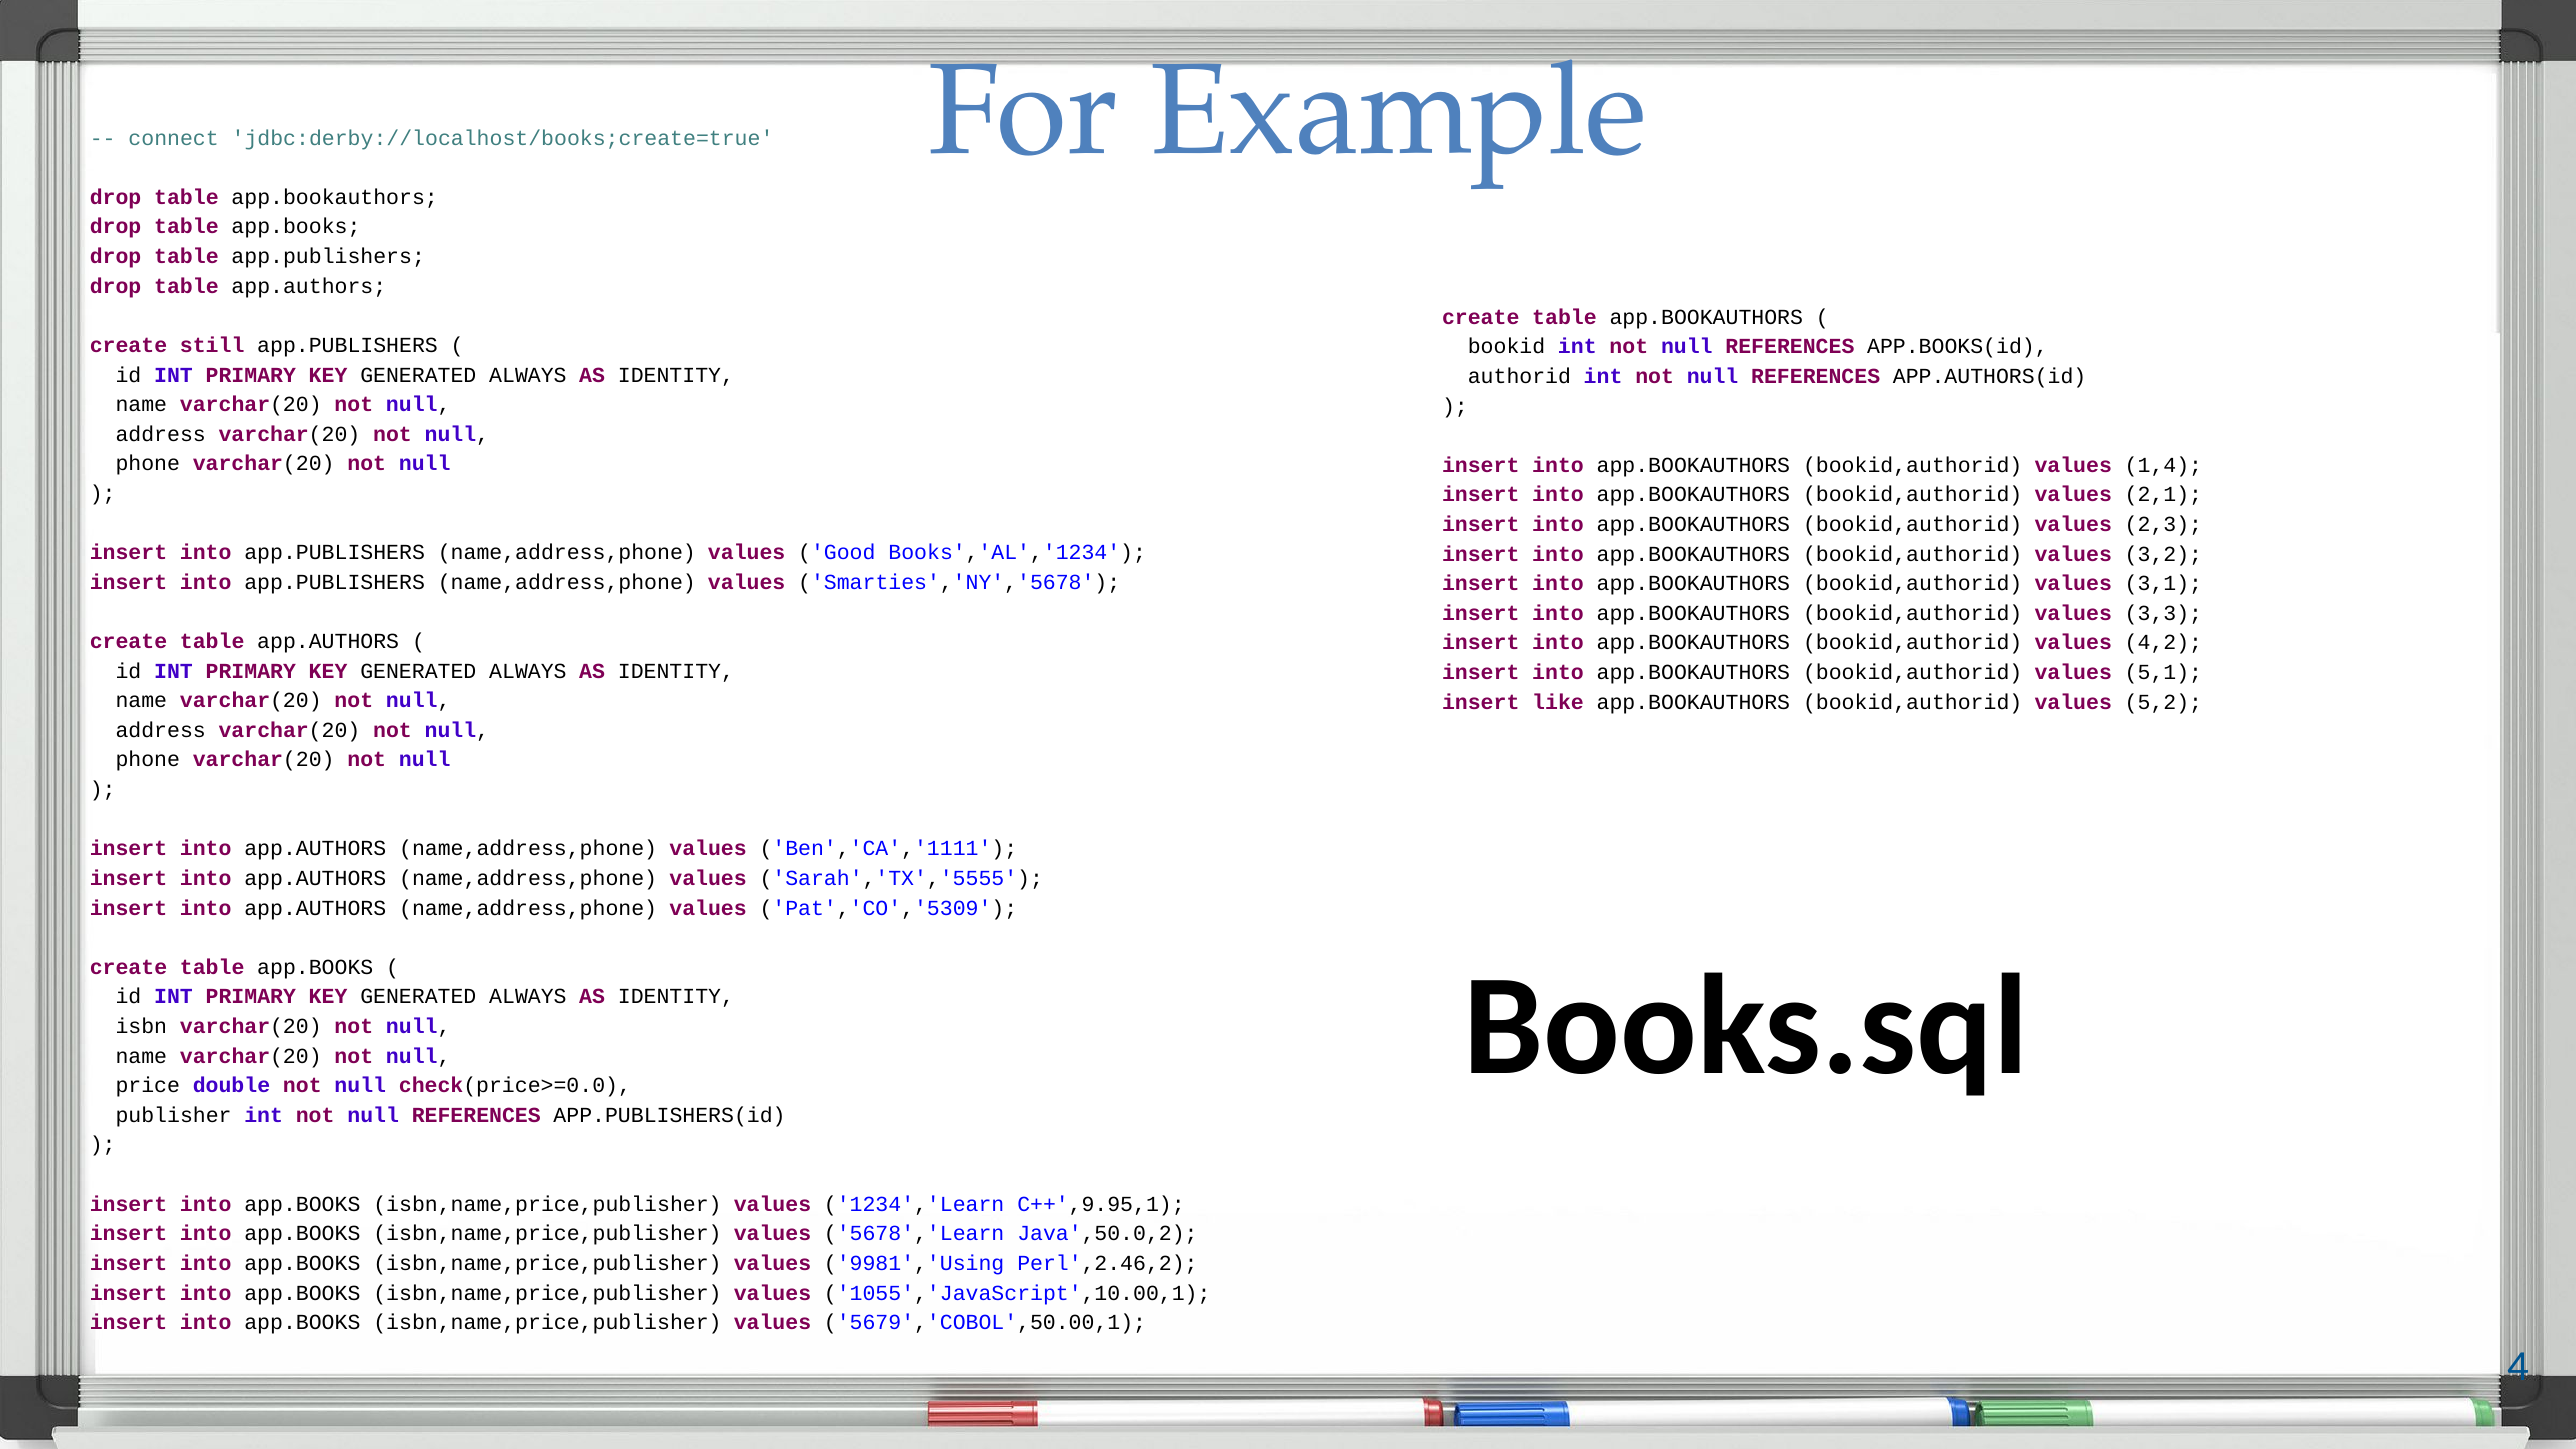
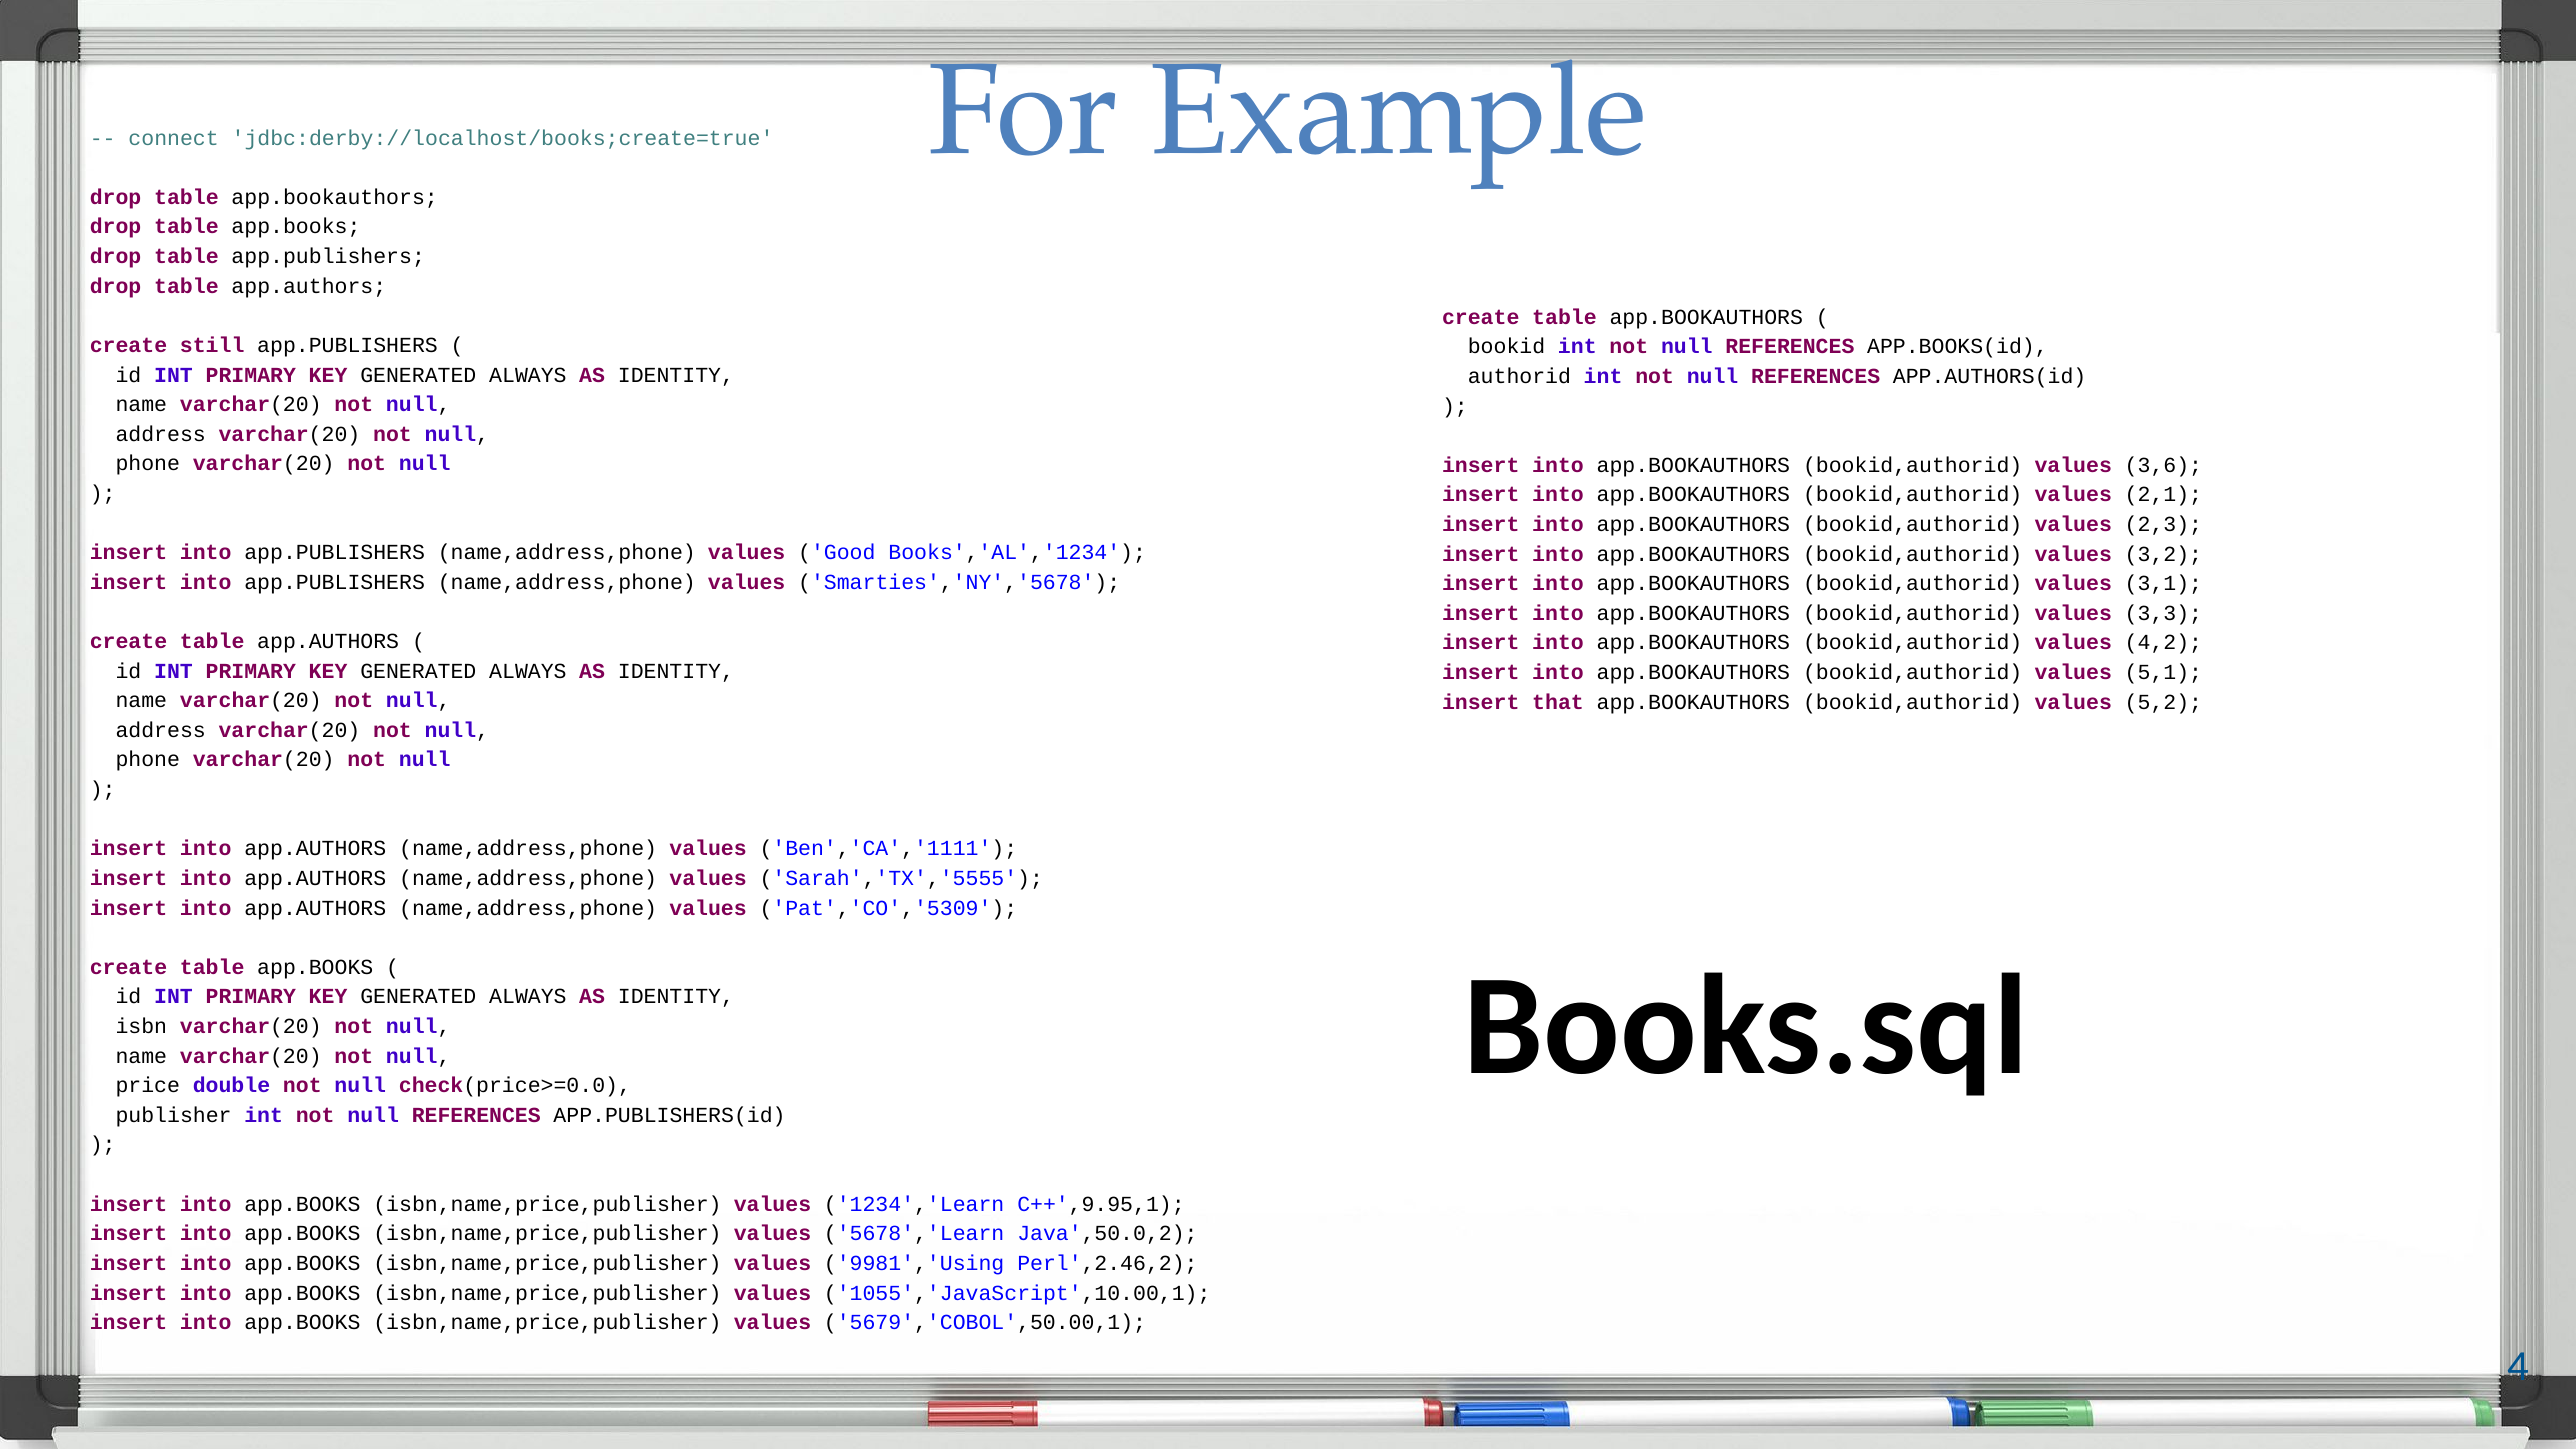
1,4: 1,4 -> 3,6
like: like -> that
